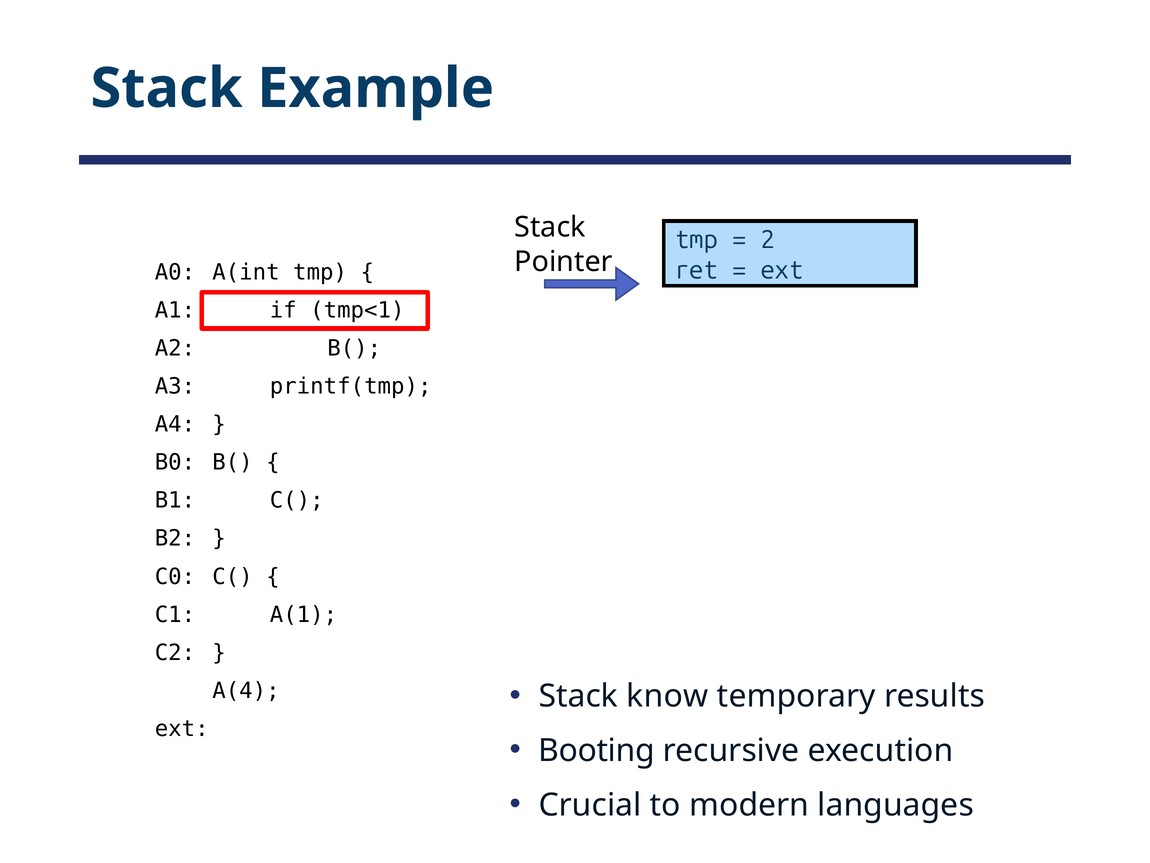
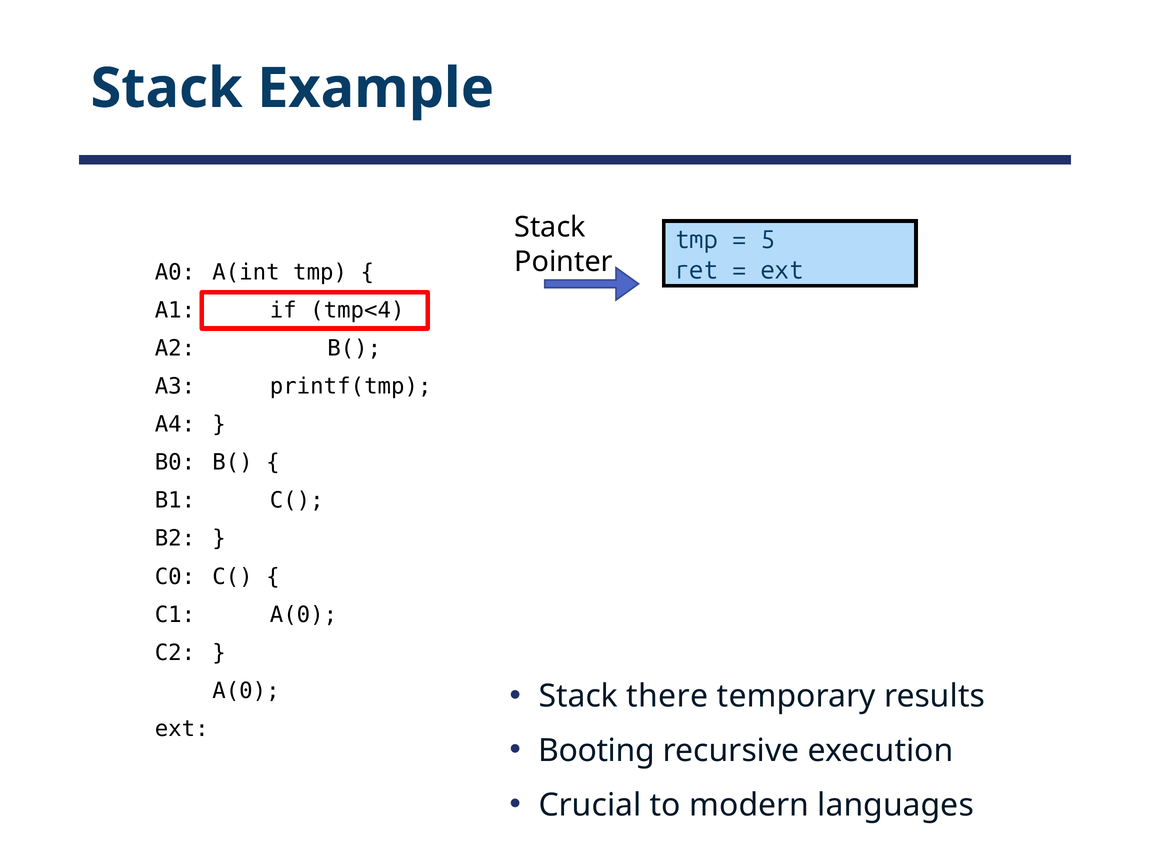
2: 2 -> 5
tmp<1: tmp<1 -> tmp<4
C1 A(1: A(1 -> A(0
know: know -> there
A(4 at (246, 690): A(4 -> A(0
